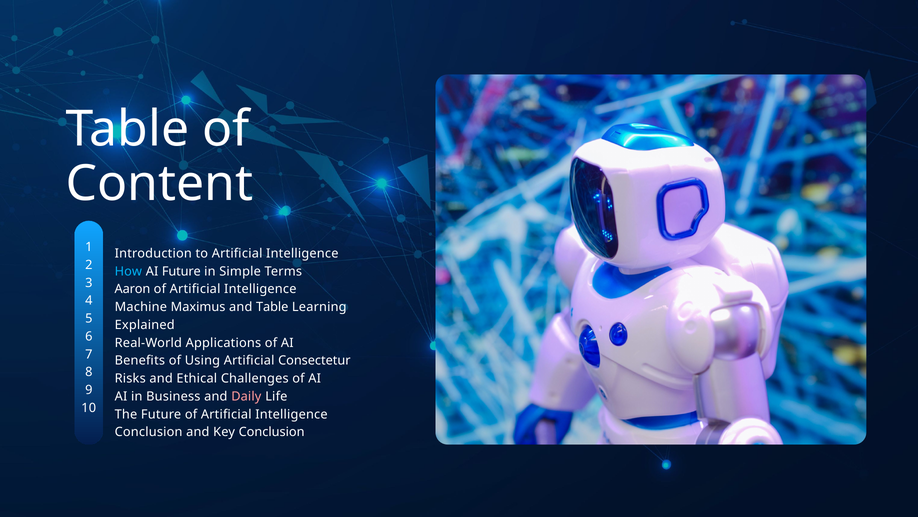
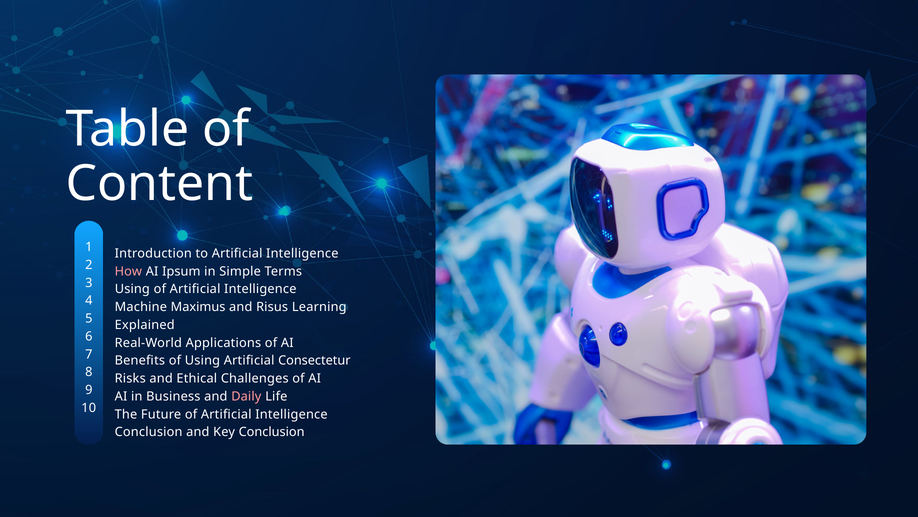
How colour: light blue -> pink
AI Future: Future -> Ipsum
Aaron at (132, 289): Aaron -> Using
and Table: Table -> Risus
